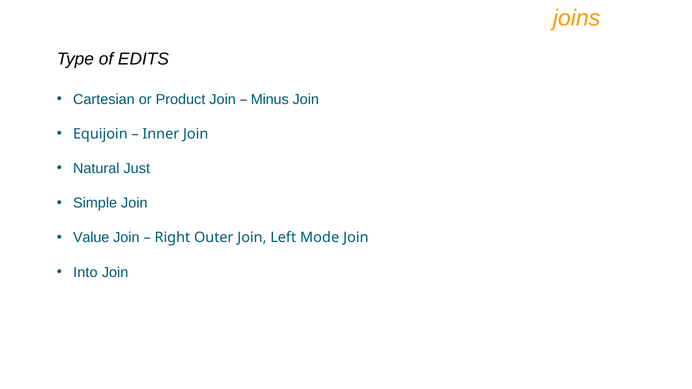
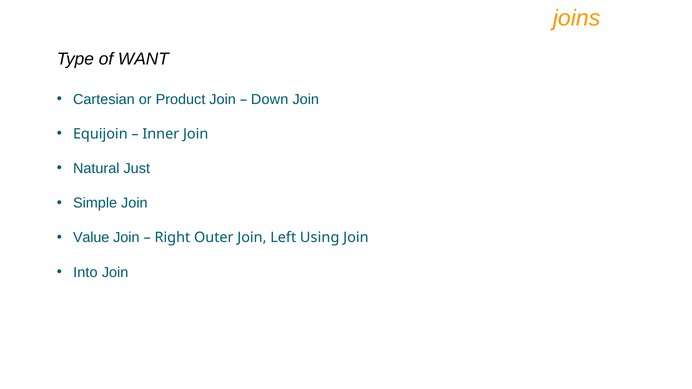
EDITS: EDITS -> WANT
Minus: Minus -> Down
Mode: Mode -> Using
